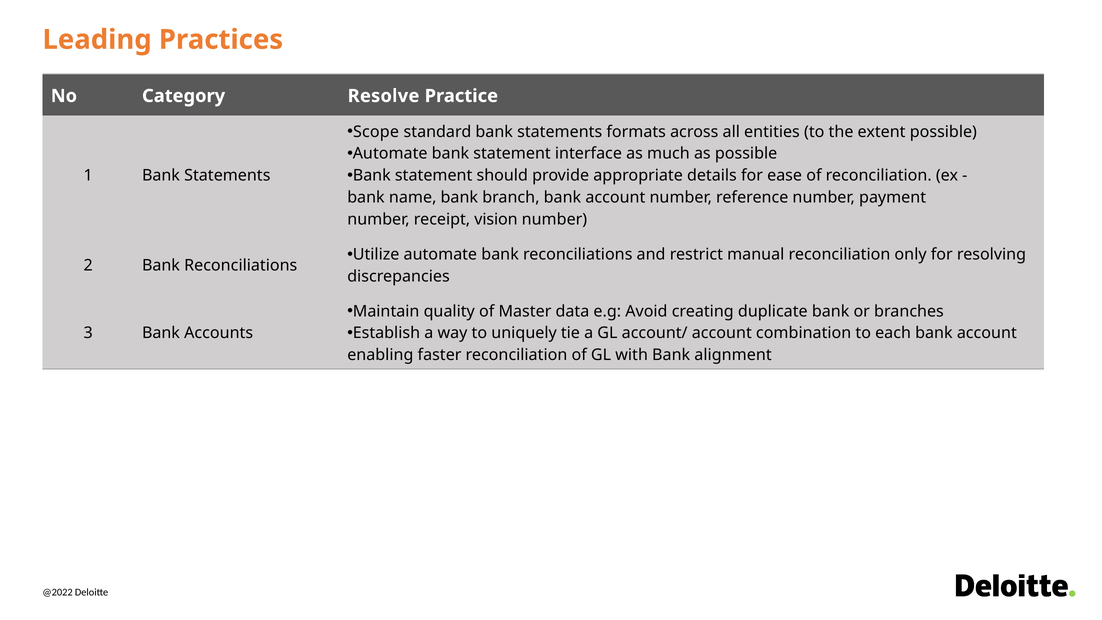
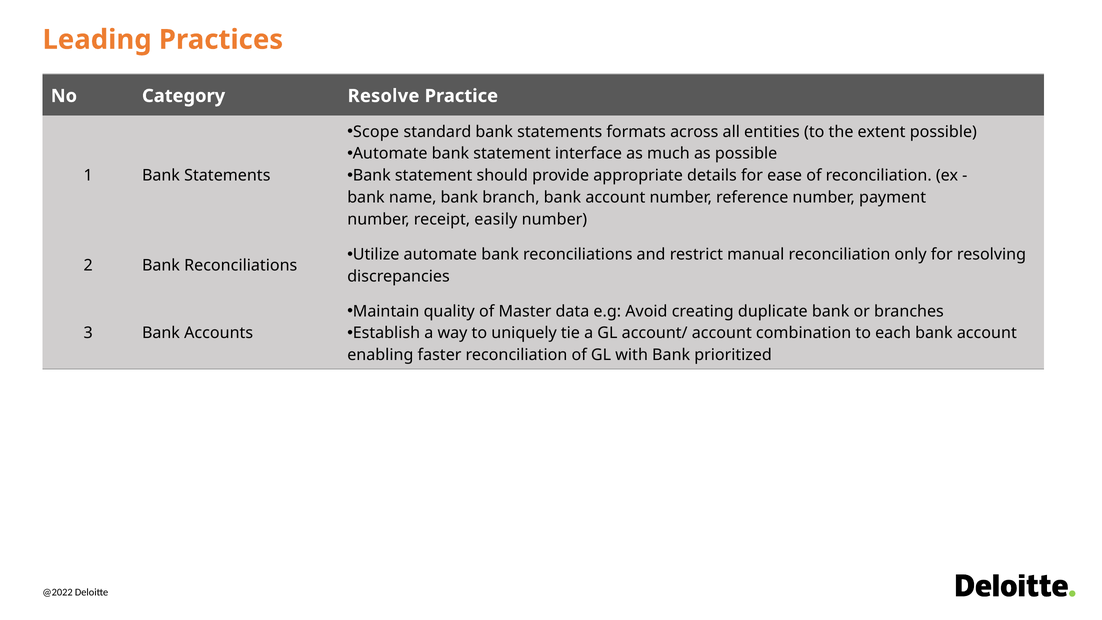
vision: vision -> easily
alignment: alignment -> prioritized
